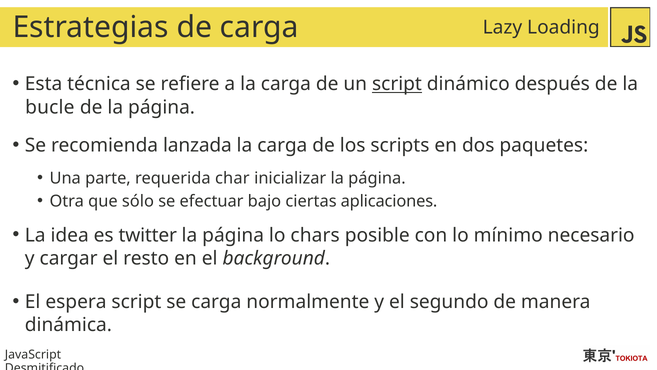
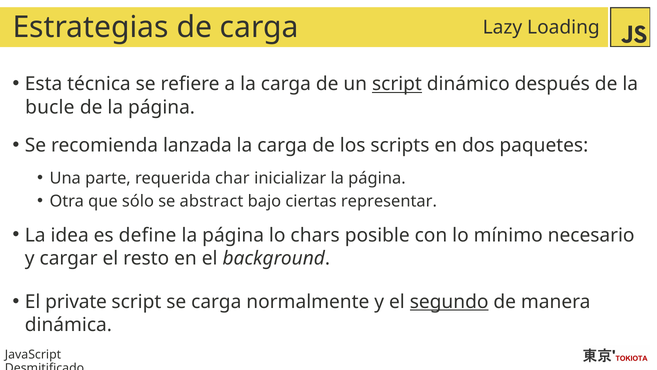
efectuar: efectuar -> abstract
aplicaciones: aplicaciones -> representar
twitter: twitter -> define
espera: espera -> private
segundo underline: none -> present
